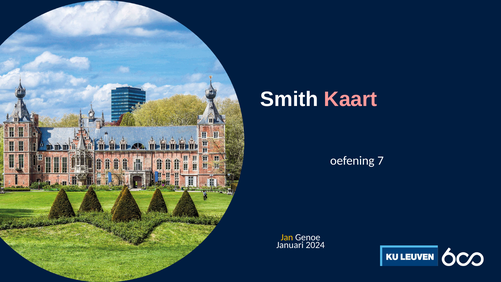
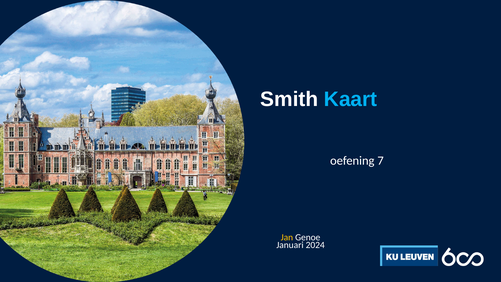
Kaart colour: pink -> light blue
